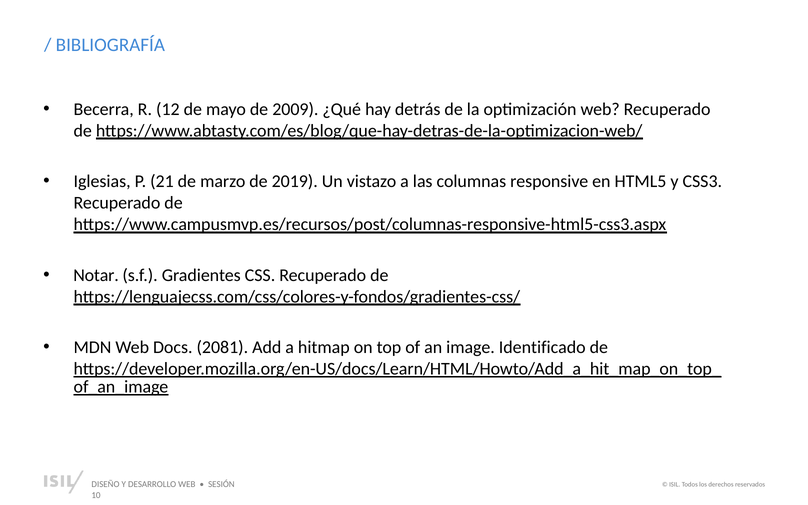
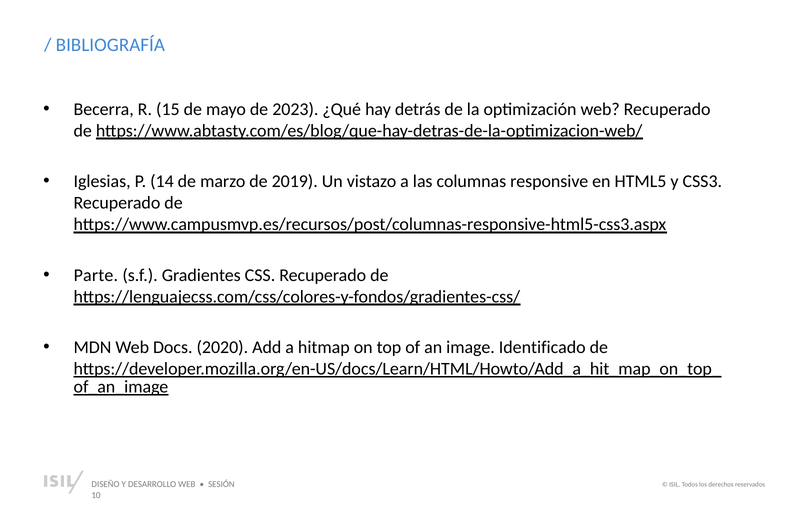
12: 12 -> 15
2009: 2009 -> 2023
21: 21 -> 14
Notar: Notar -> Parte
2081: 2081 -> 2020
